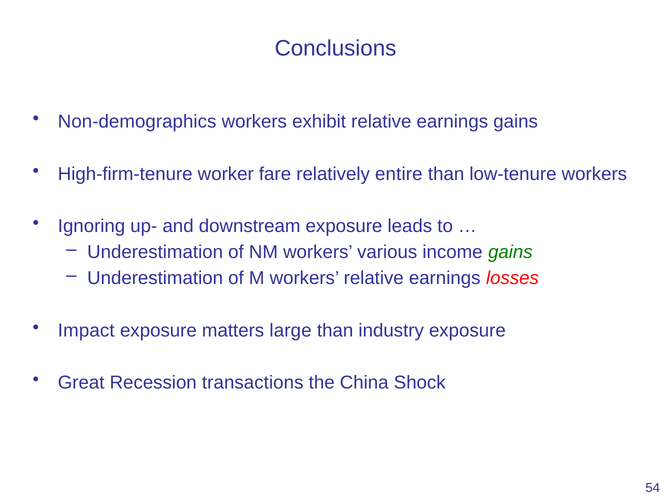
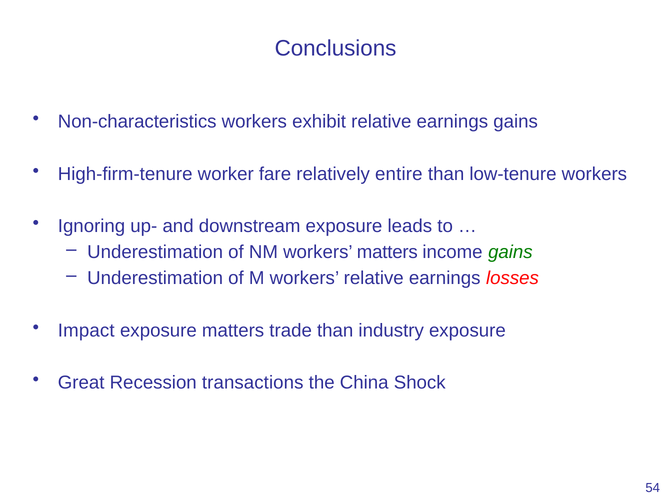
Non-demographics: Non-demographics -> Non-characteristics
workers various: various -> matters
large: large -> trade
